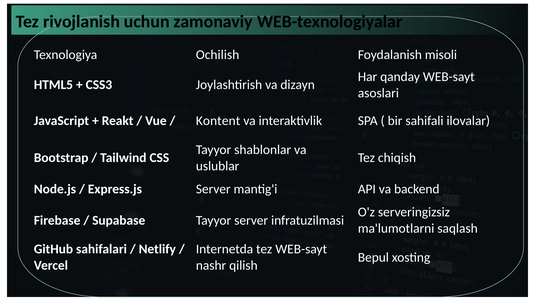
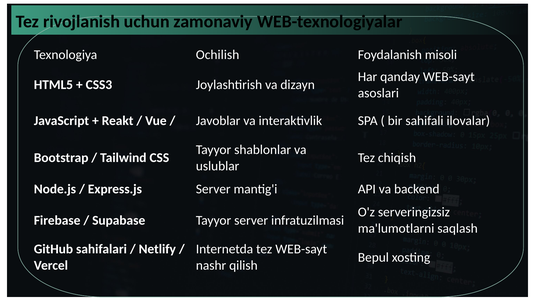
Kontent: Kontent -> Javoblar
